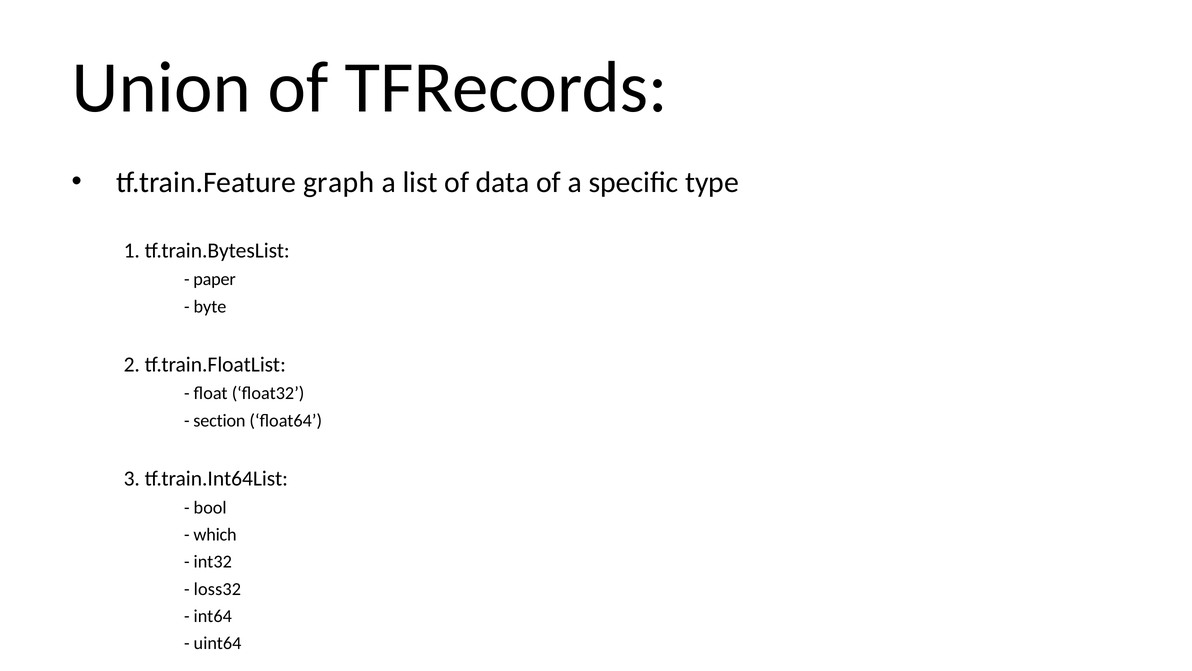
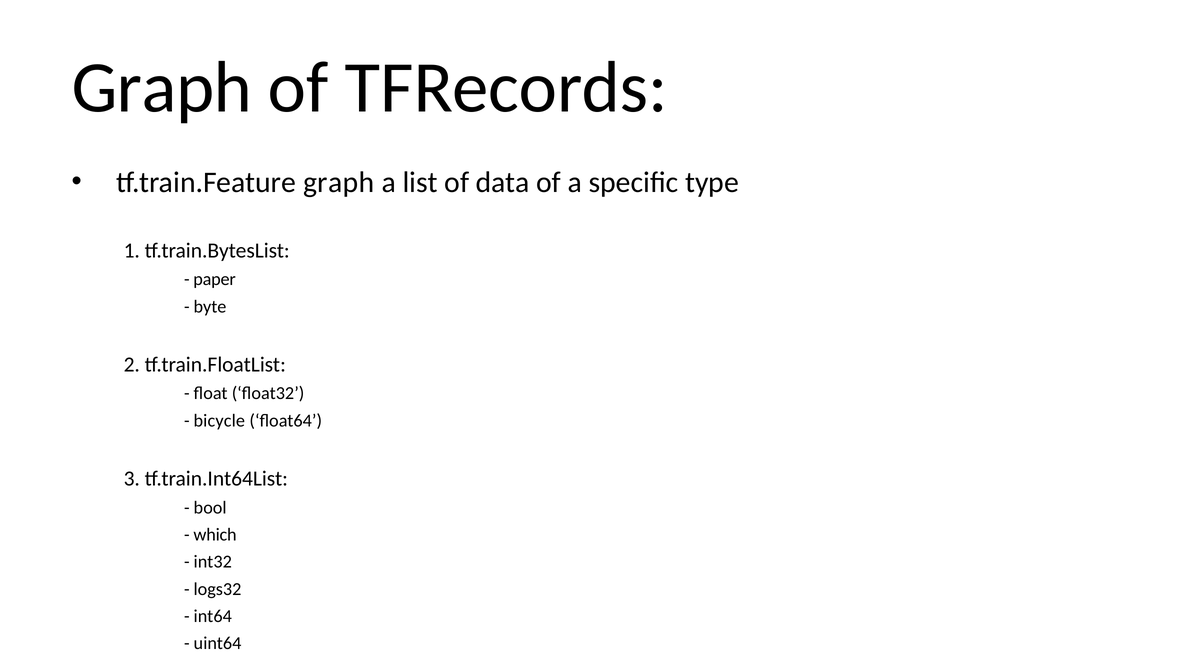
Union at (161, 88): Union -> Graph
section: section -> bicycle
loss32: loss32 -> logs32
